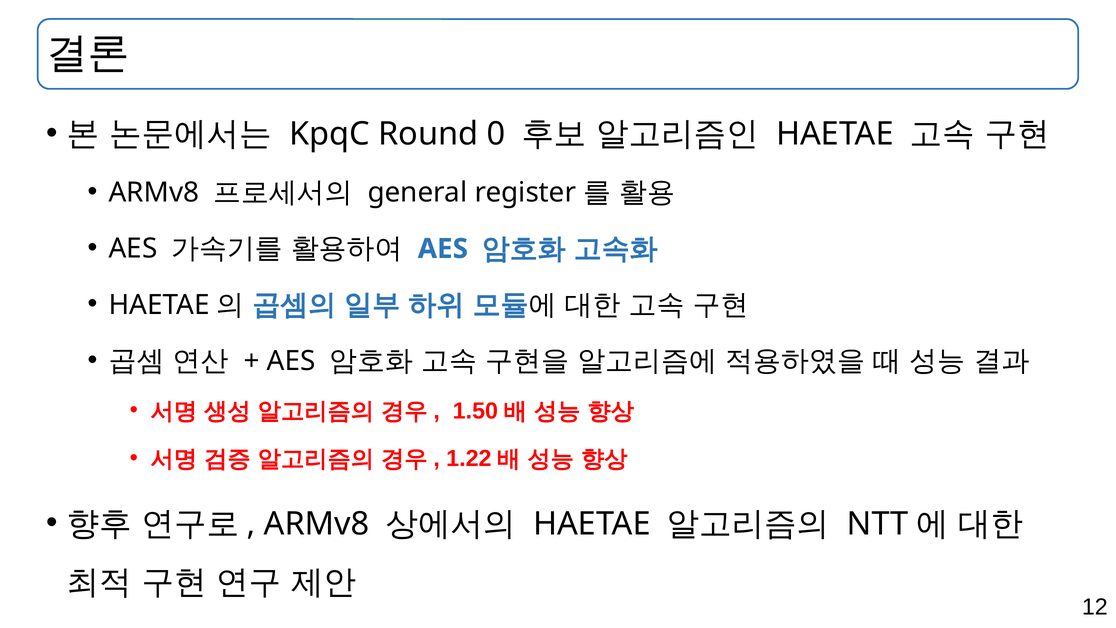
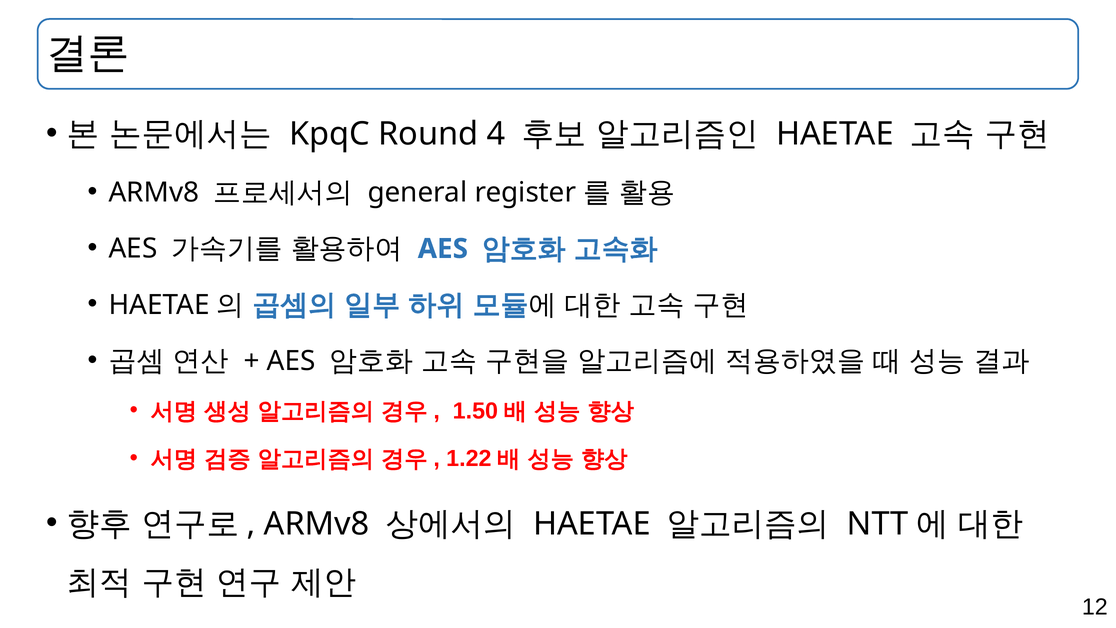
0: 0 -> 4
